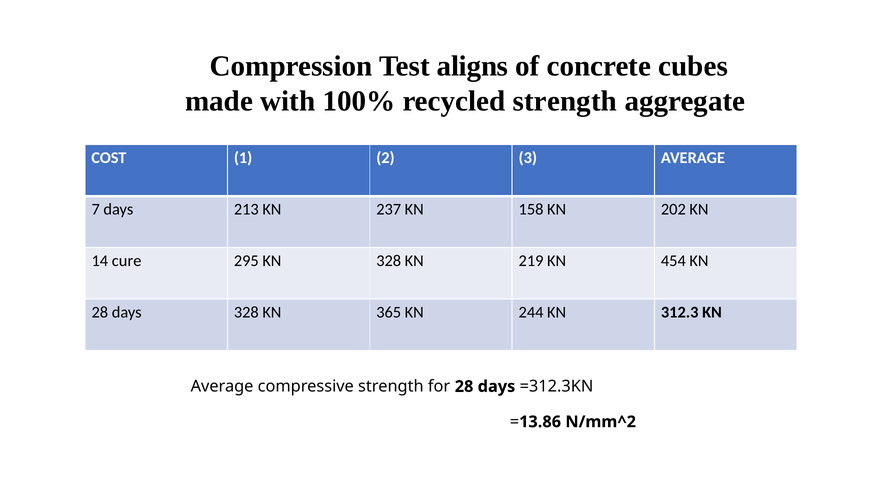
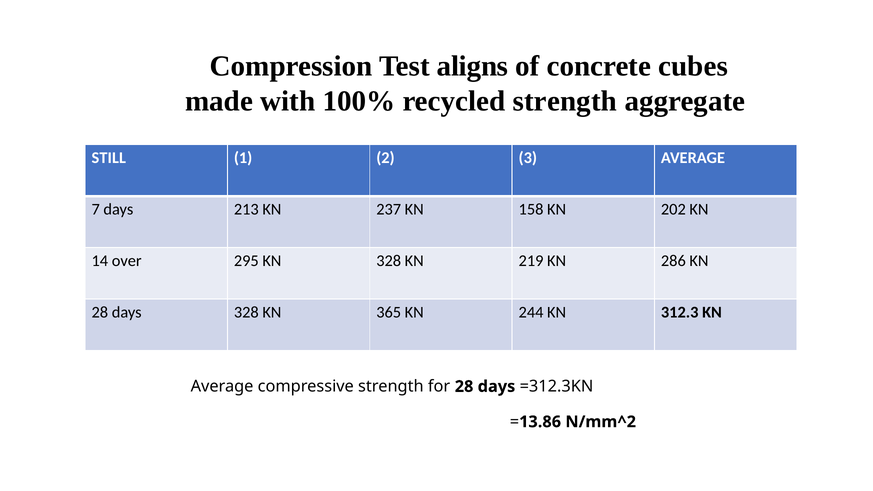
COST: COST -> STILL
cure: cure -> over
454: 454 -> 286
